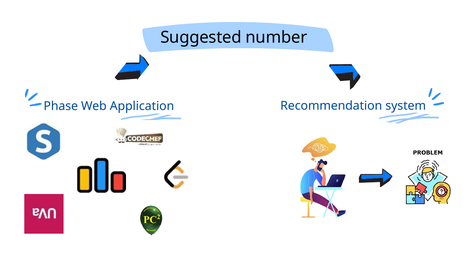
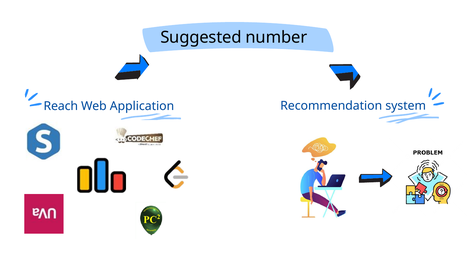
Phase: Phase -> Reach
